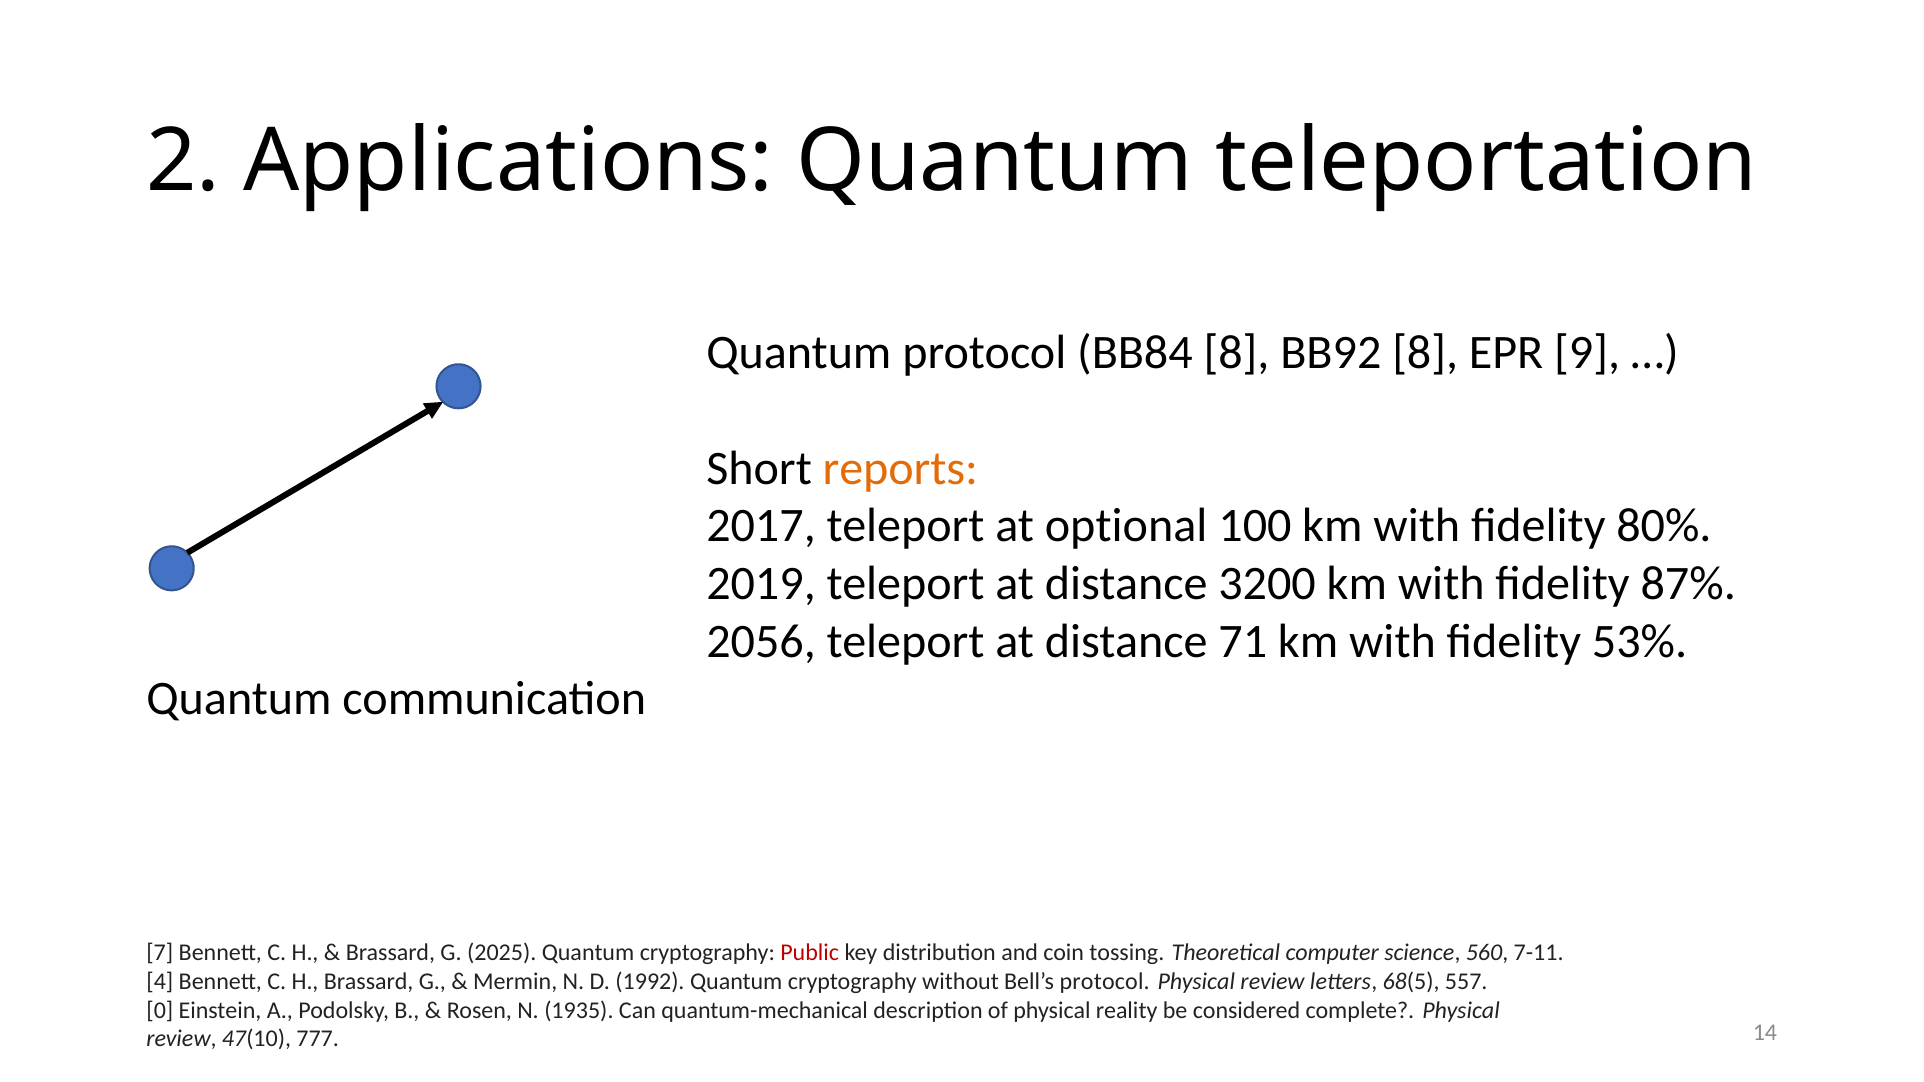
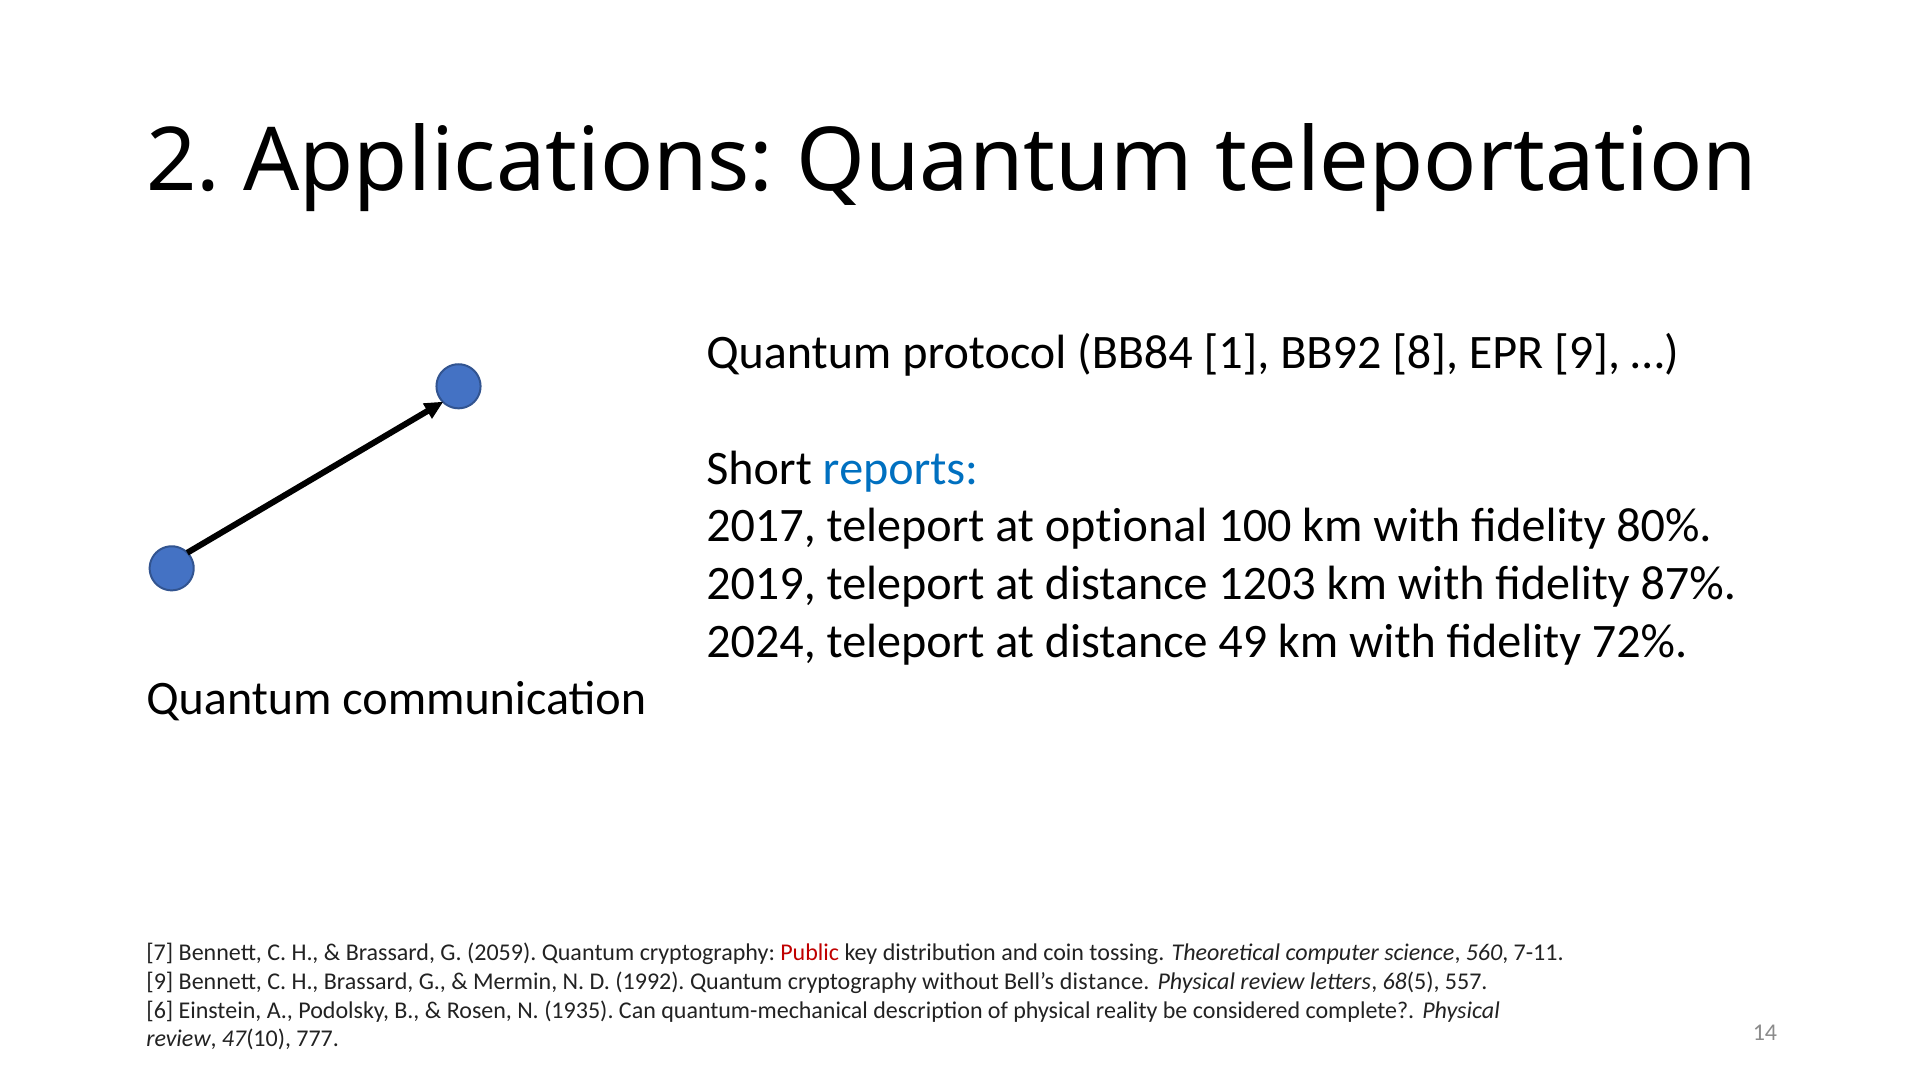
BB84 8: 8 -> 1
reports colour: orange -> blue
3200: 3200 -> 1203
2056: 2056 -> 2024
71: 71 -> 49
53%: 53% -> 72%
2025: 2025 -> 2059
4 at (160, 982): 4 -> 9
Bell’s protocol: protocol -> distance
0: 0 -> 6
